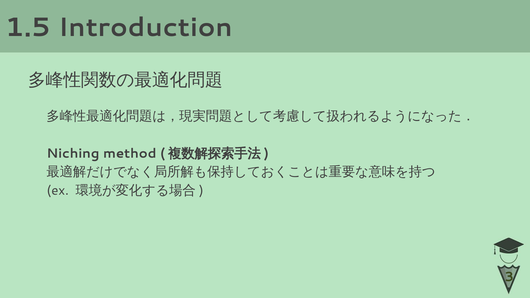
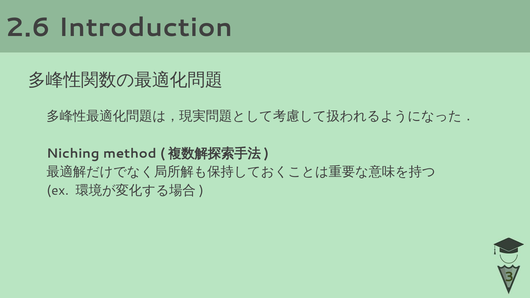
1.5: 1.5 -> 2.6
